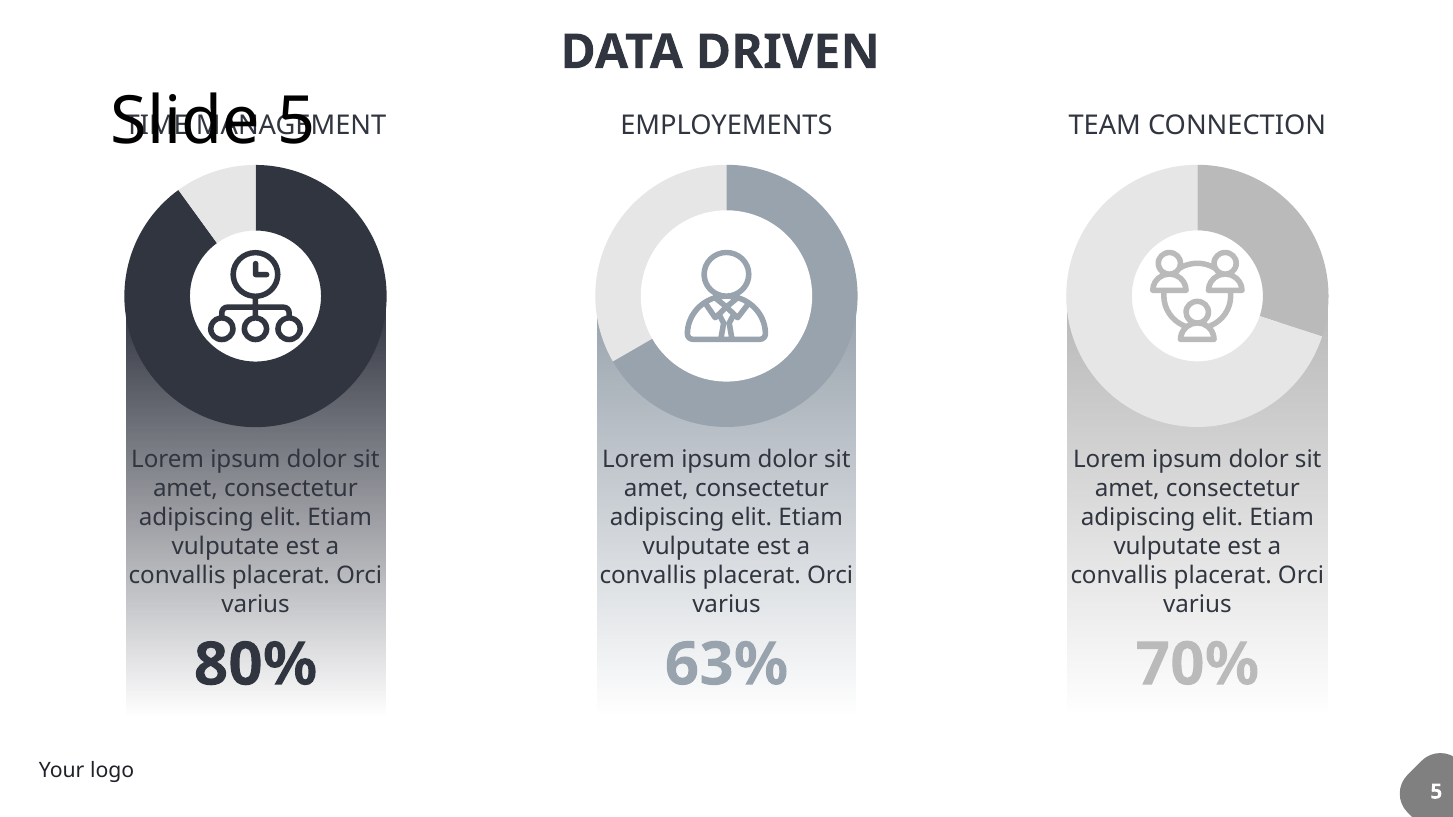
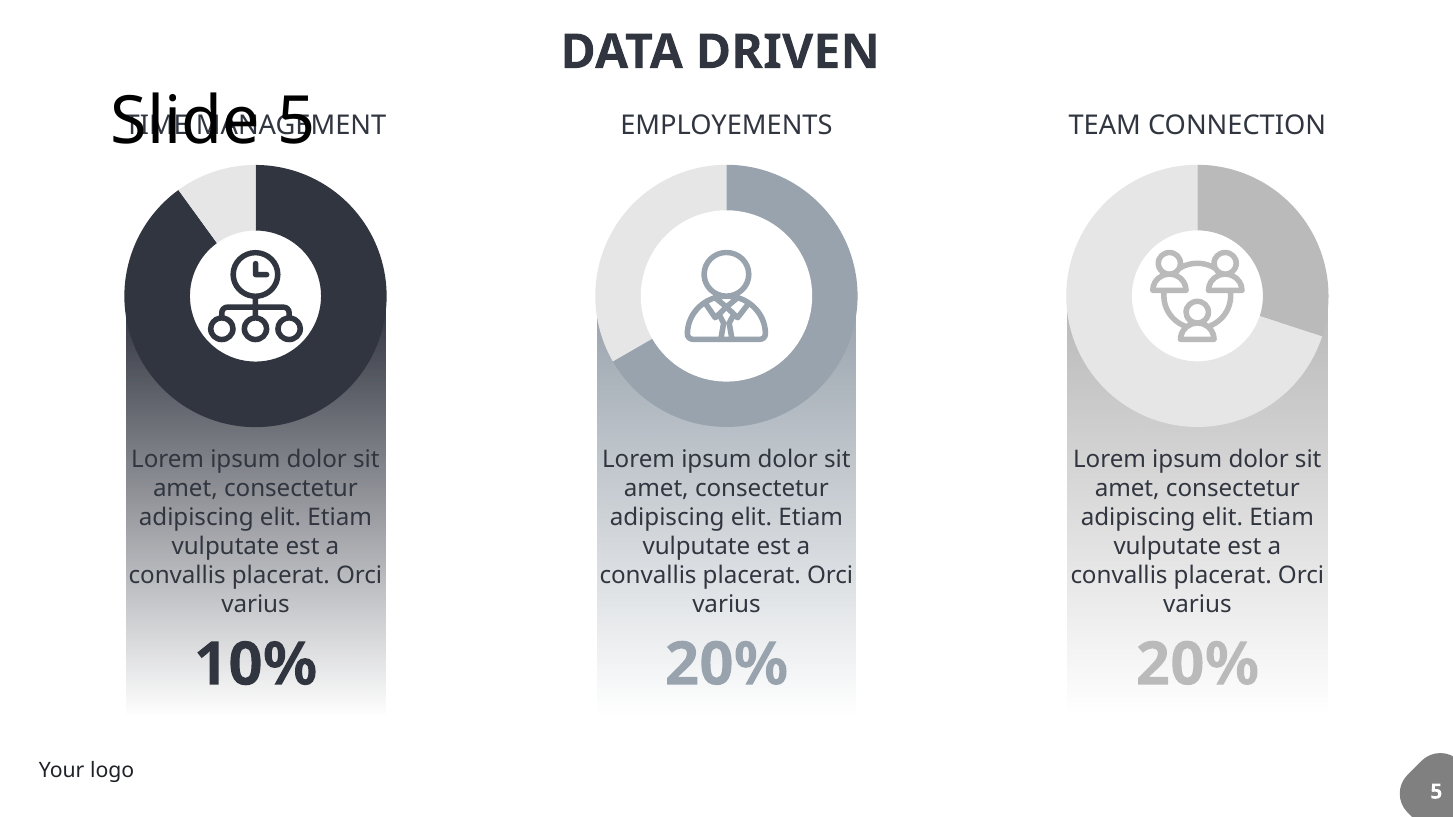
63% at (727, 665): 63% -> 20%
70% at (1197, 665): 70% -> 20%
80%: 80% -> 10%
